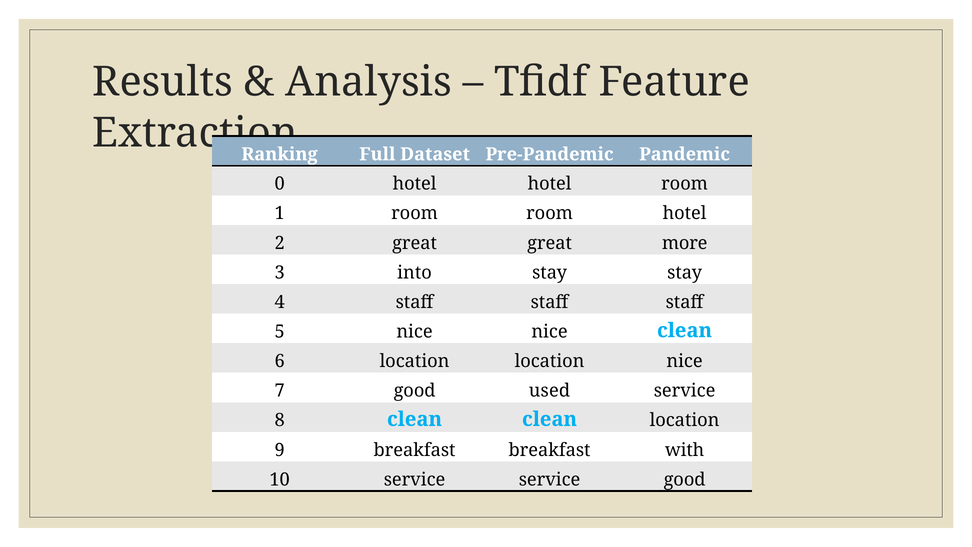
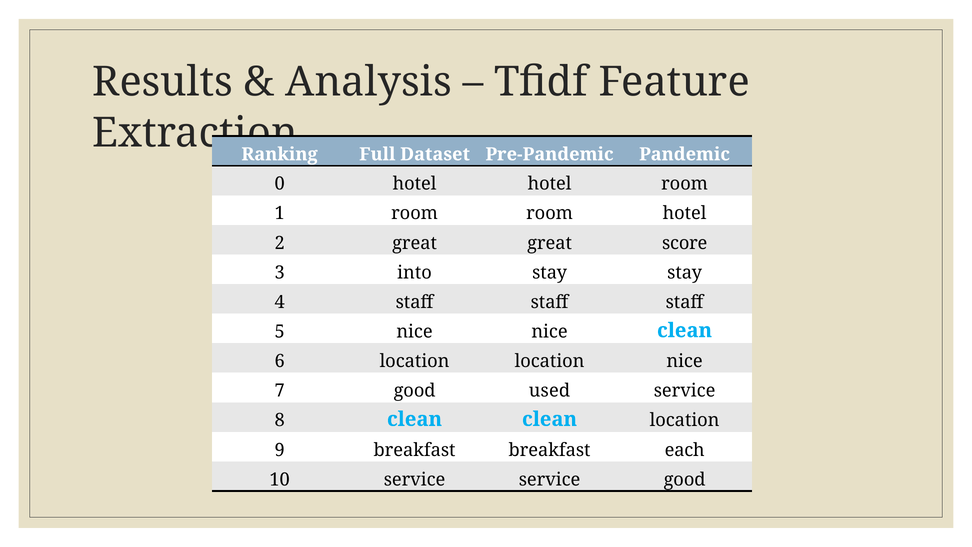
more: more -> score
with: with -> each
